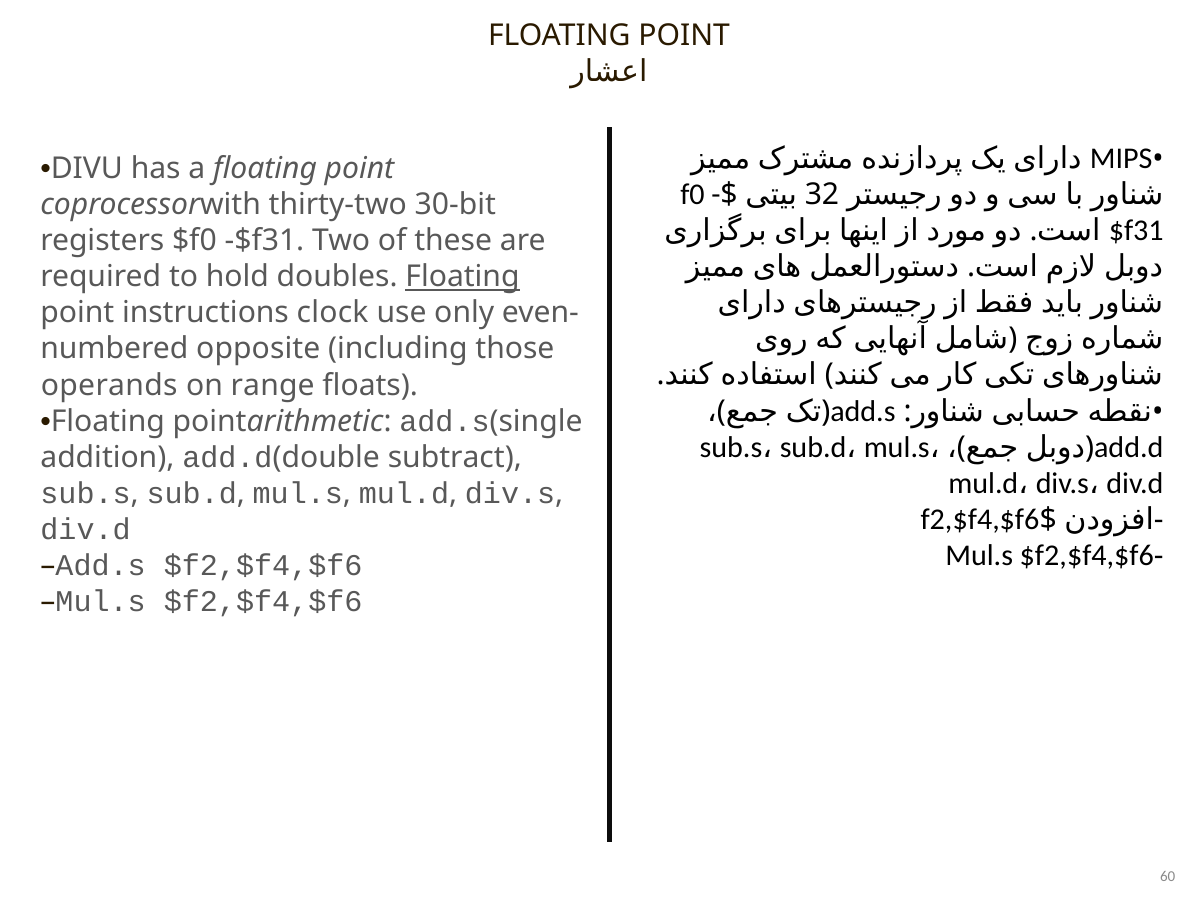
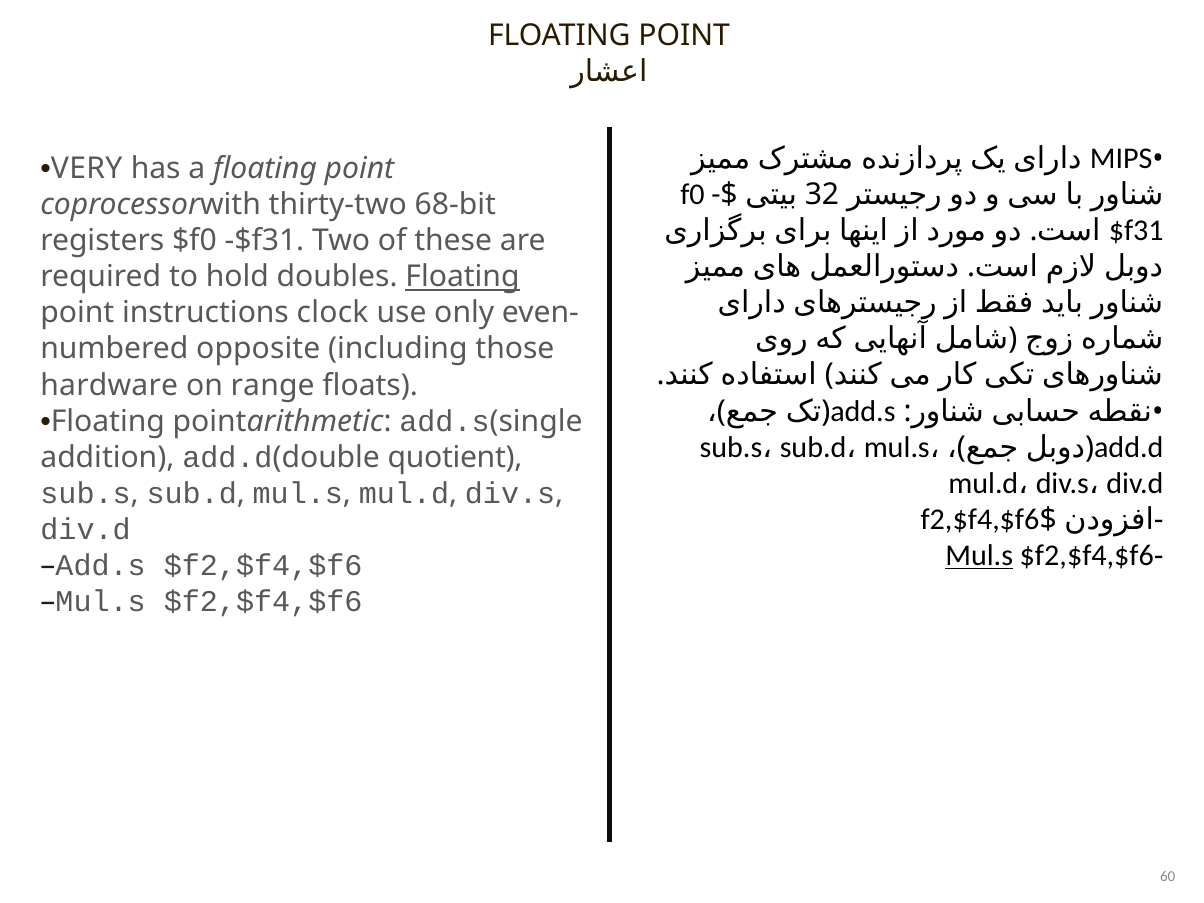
DIVU: DIVU -> VERY
30-bit: 30-bit -> 68-bit
operands: operands -> hardware
subtract: subtract -> quotient
Mul.s at (979, 556) underline: none -> present
